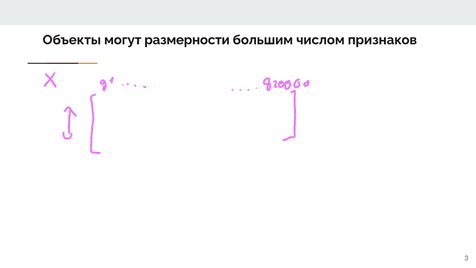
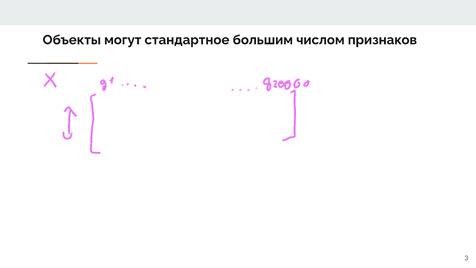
размерности: размерности -> стандартное
